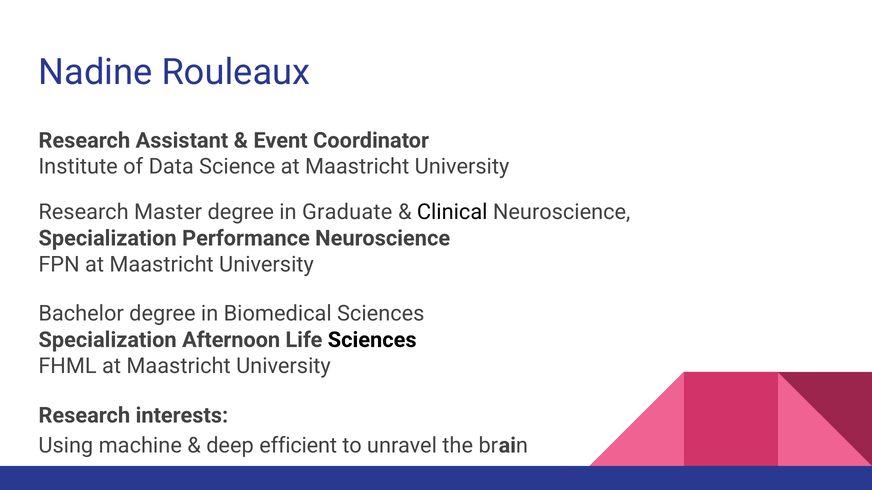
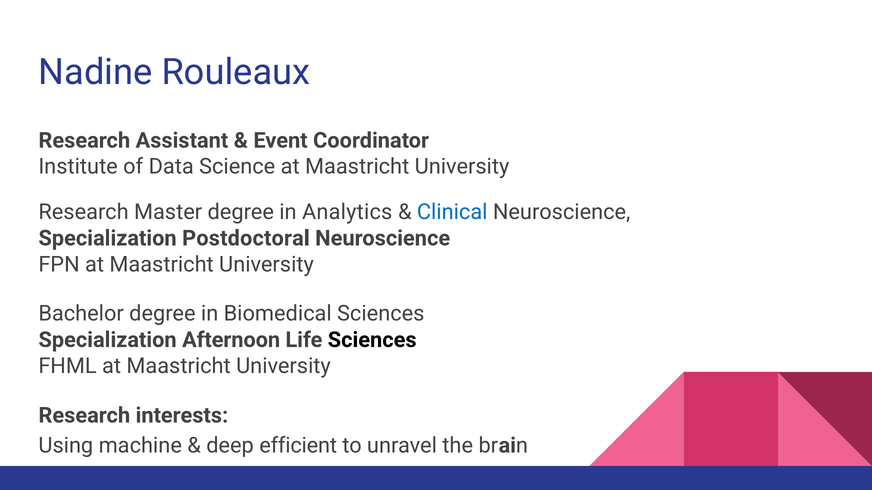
Graduate: Graduate -> Analytics
Clinical colour: black -> blue
Performance: Performance -> Postdoctoral
